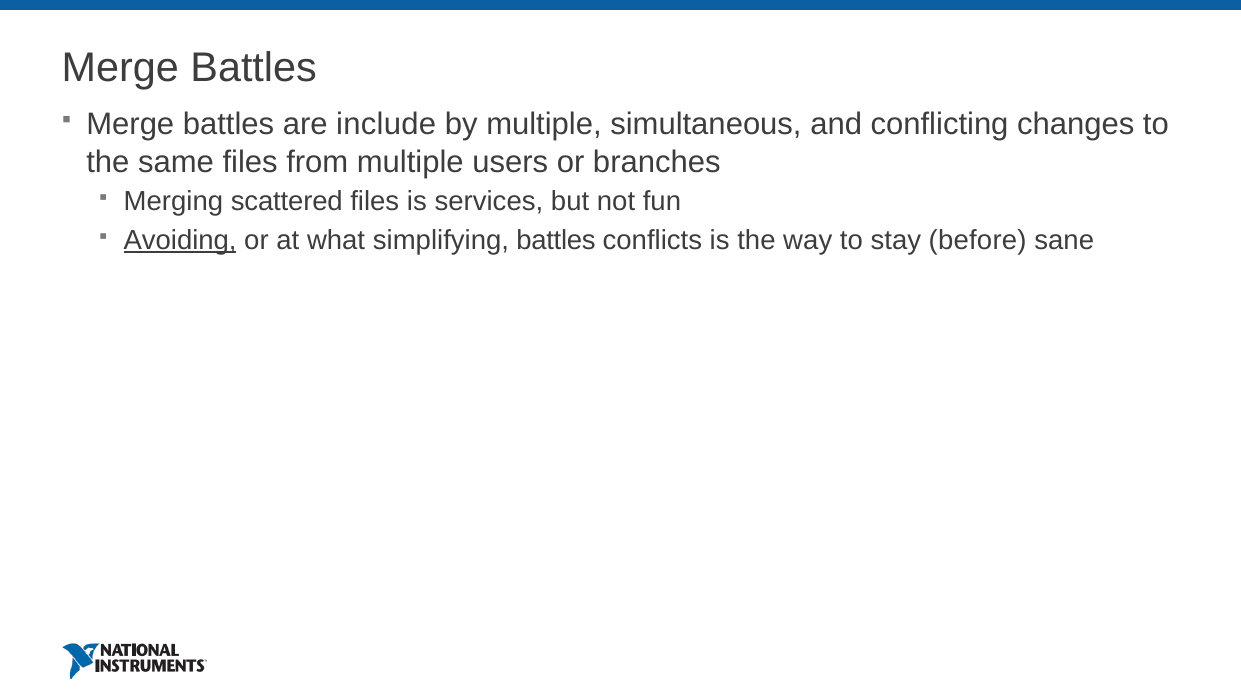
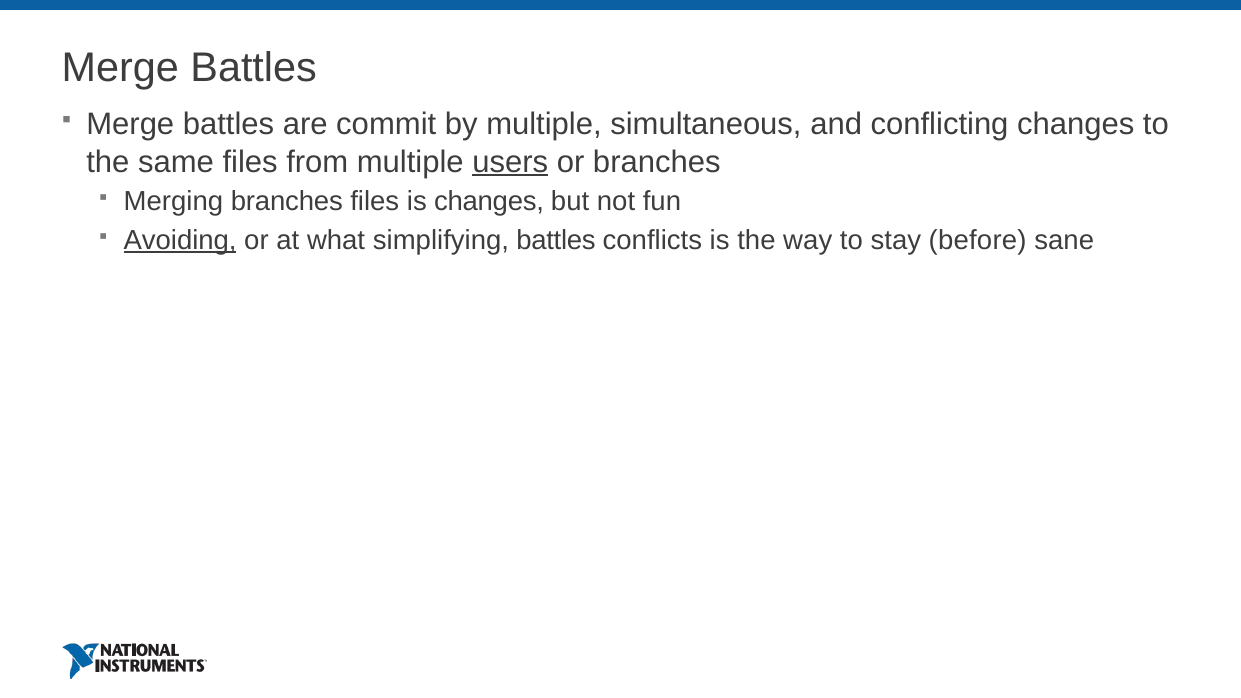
include: include -> commit
users underline: none -> present
Merging scattered: scattered -> branches
is services: services -> changes
